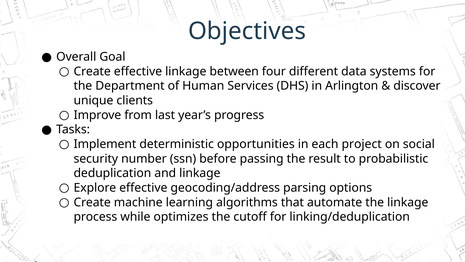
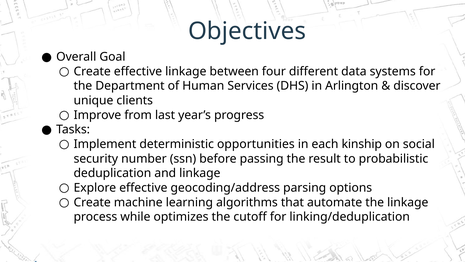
project: project -> kinship
